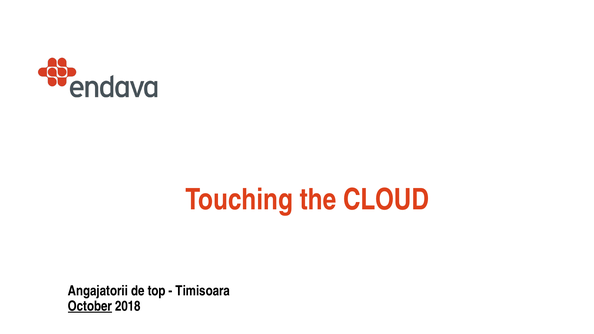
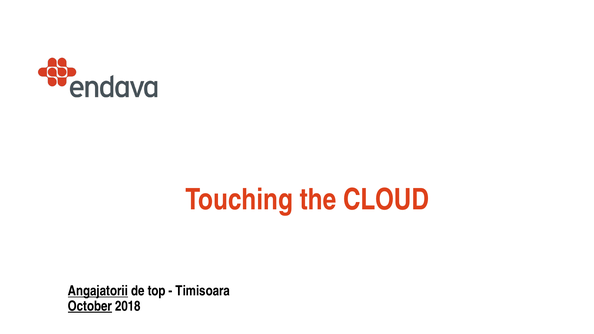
Angajatorii underline: none -> present
